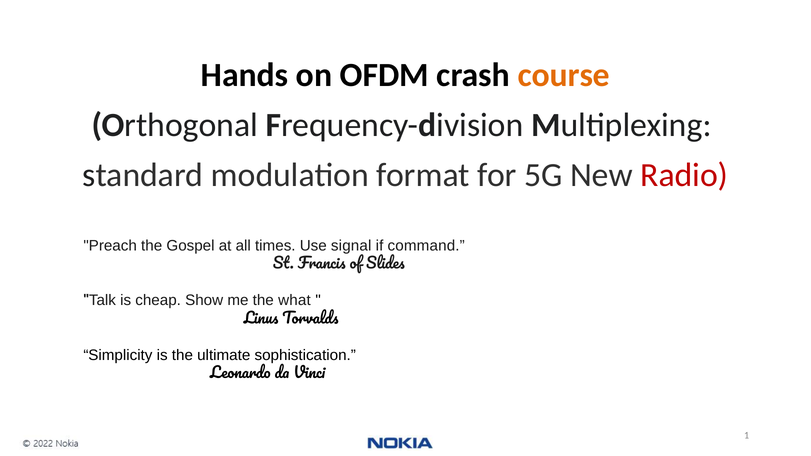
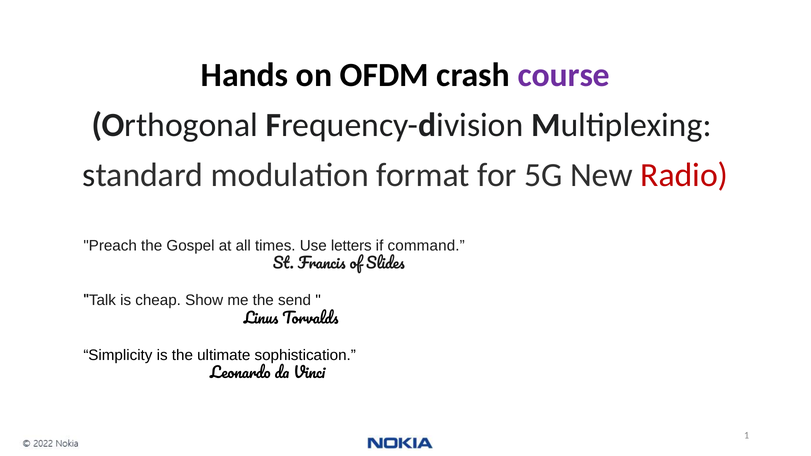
course colour: orange -> purple
signal: signal -> letters
what: what -> send
